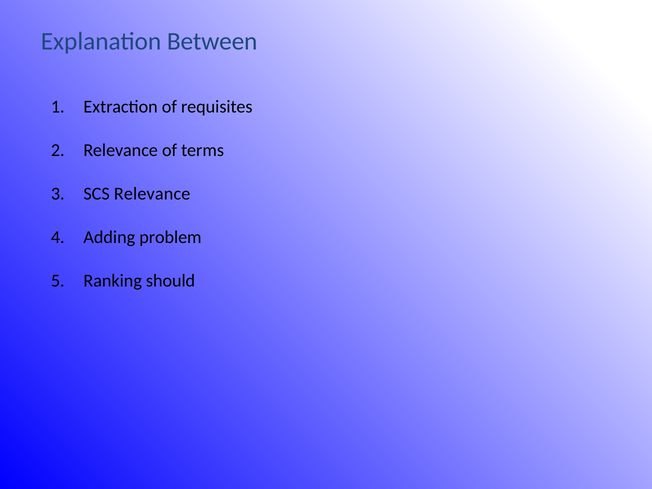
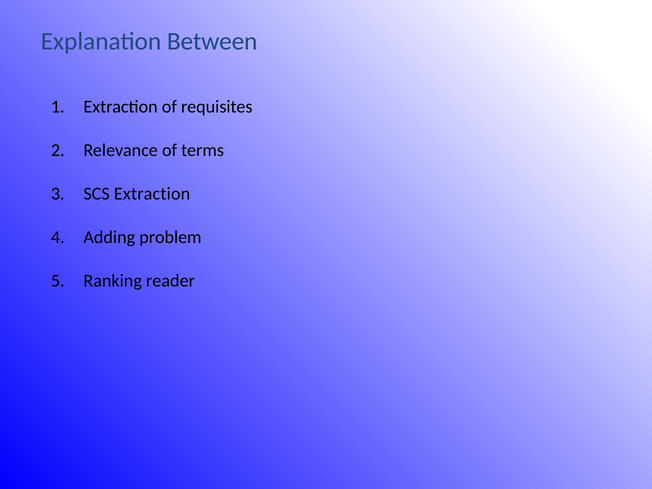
SCS Relevance: Relevance -> Extraction
should: should -> reader
